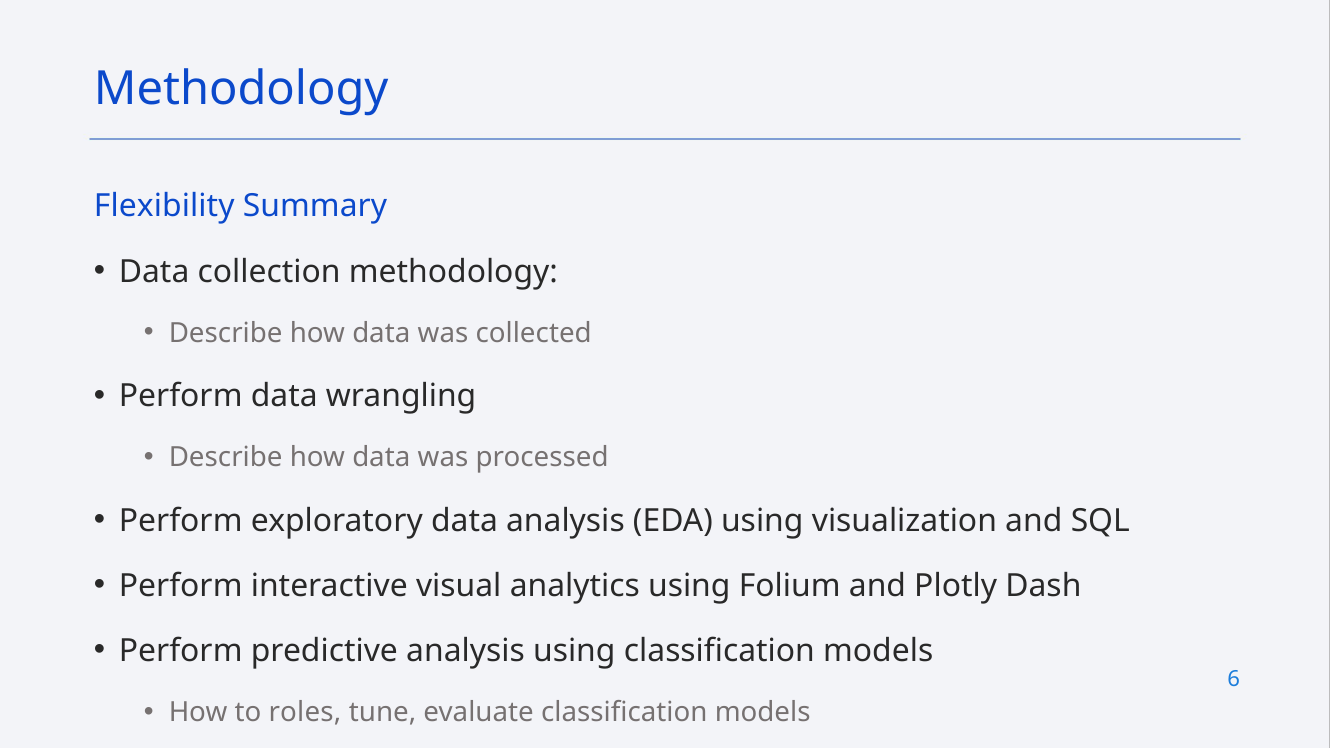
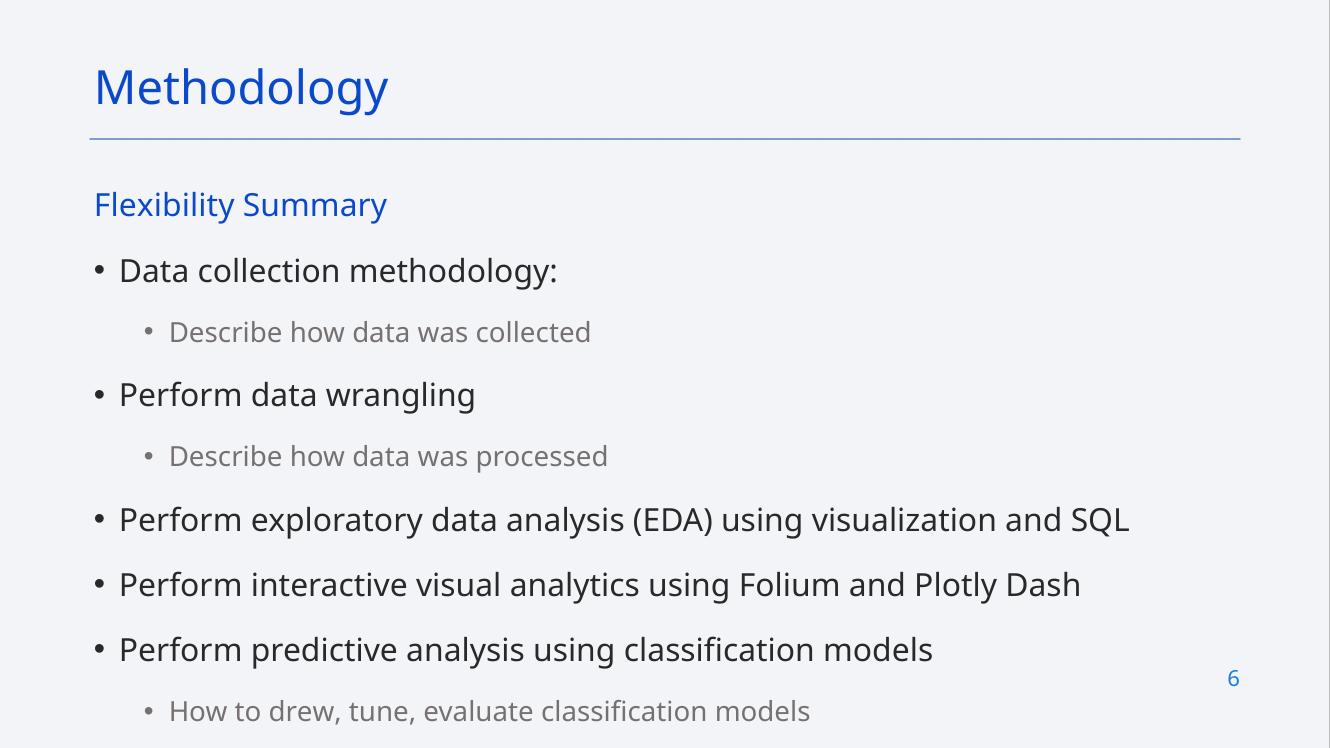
roles: roles -> drew
